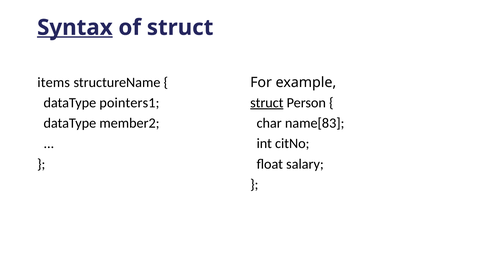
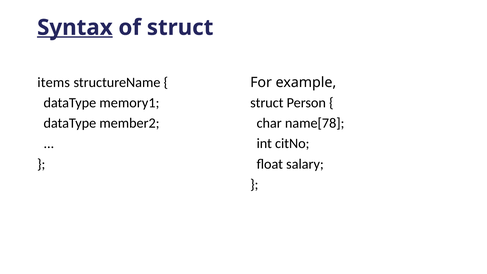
pointers1: pointers1 -> memory1
struct at (267, 103) underline: present -> none
name[83: name[83 -> name[78
